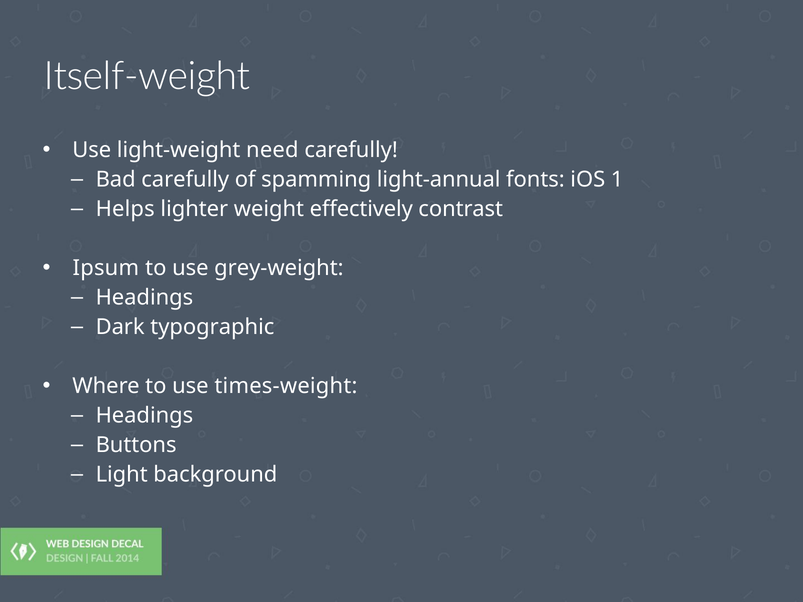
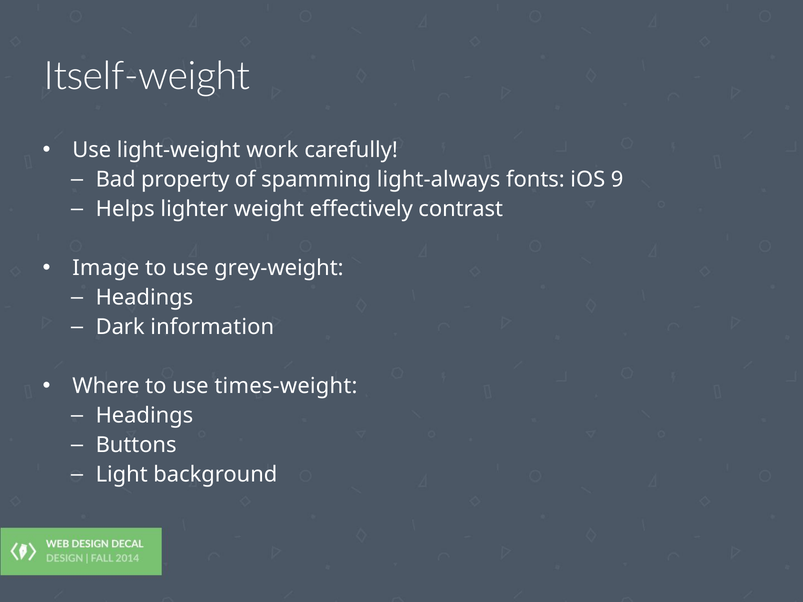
need: need -> work
Bad carefully: carefully -> property
light-annual: light-annual -> light-always
1: 1 -> 9
Ipsum: Ipsum -> Image
typographic: typographic -> information
